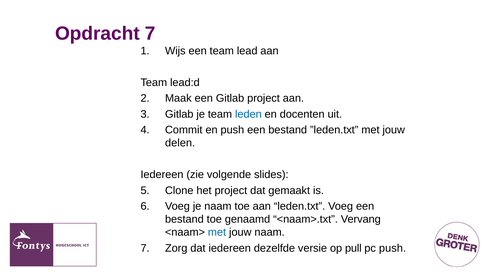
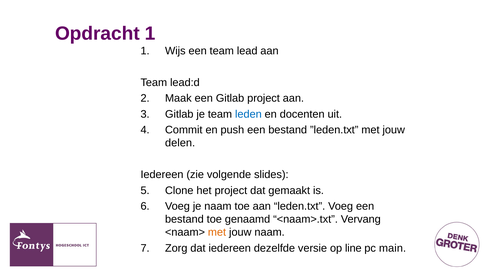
Opdracht 7: 7 -> 1
met at (217, 233) colour: blue -> orange
pull: pull -> line
pc push: push -> main
